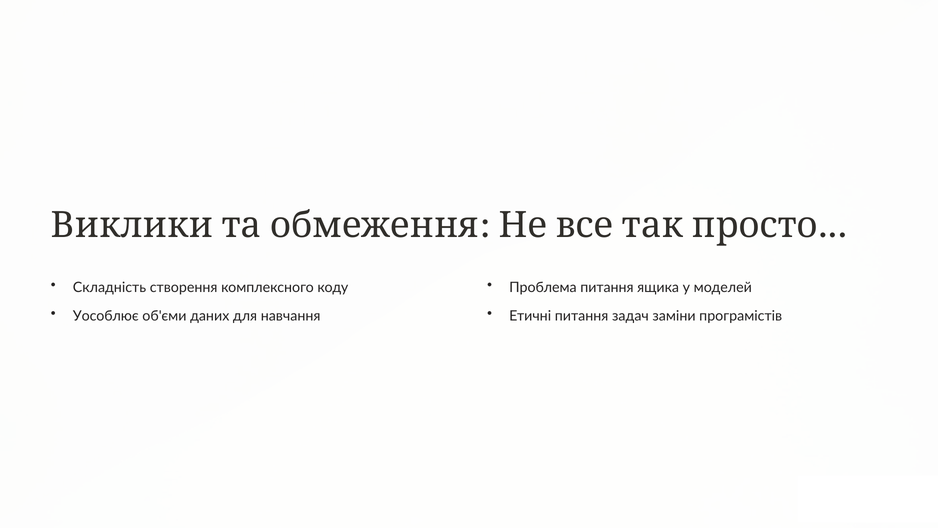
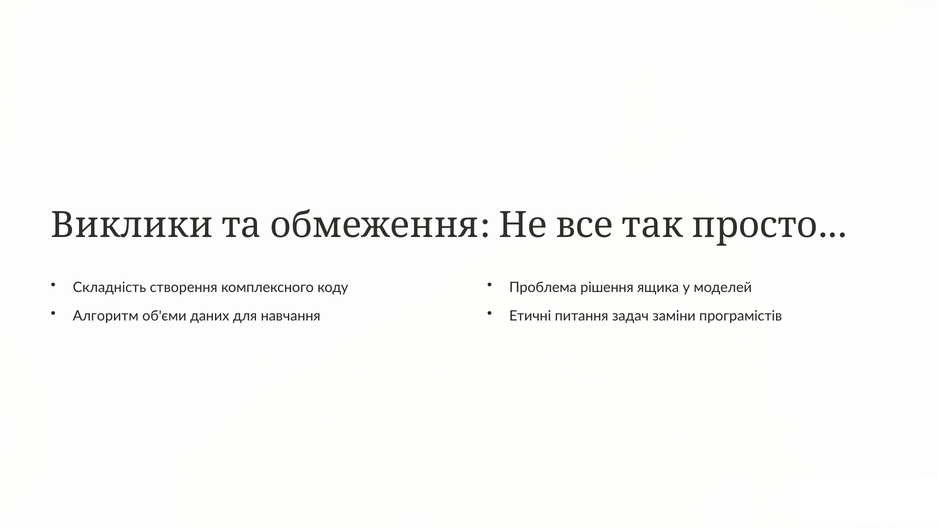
Проблема питання: питання -> рішення
Уособлює: Уособлює -> Алгоритм
